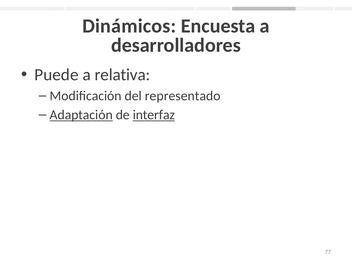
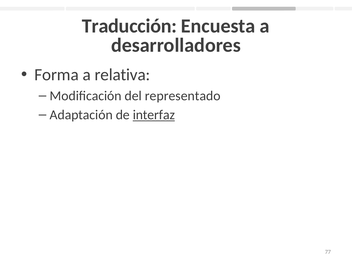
Dinámicos: Dinámicos -> Traducción
Puede: Puede -> Forma
Adaptación underline: present -> none
